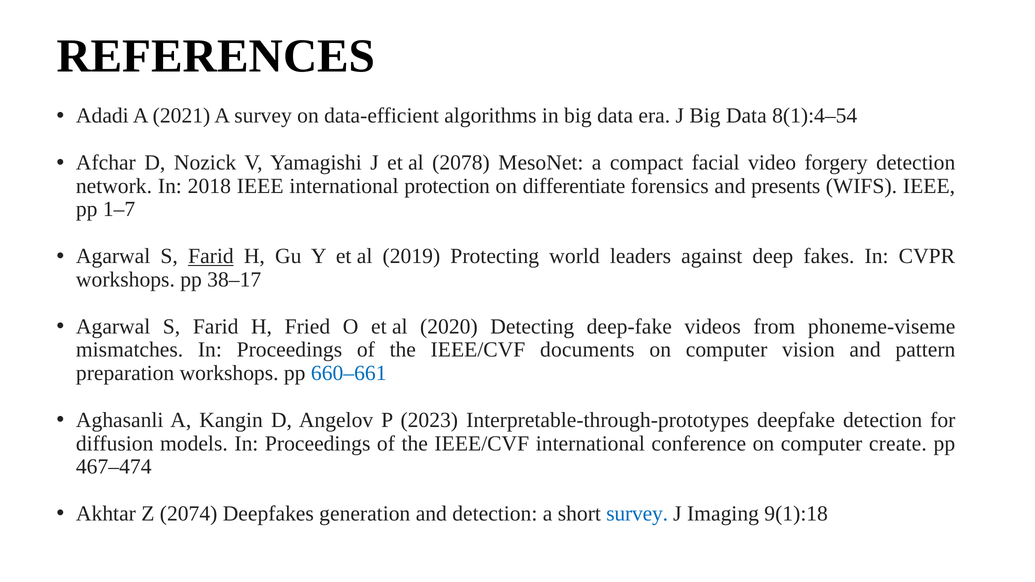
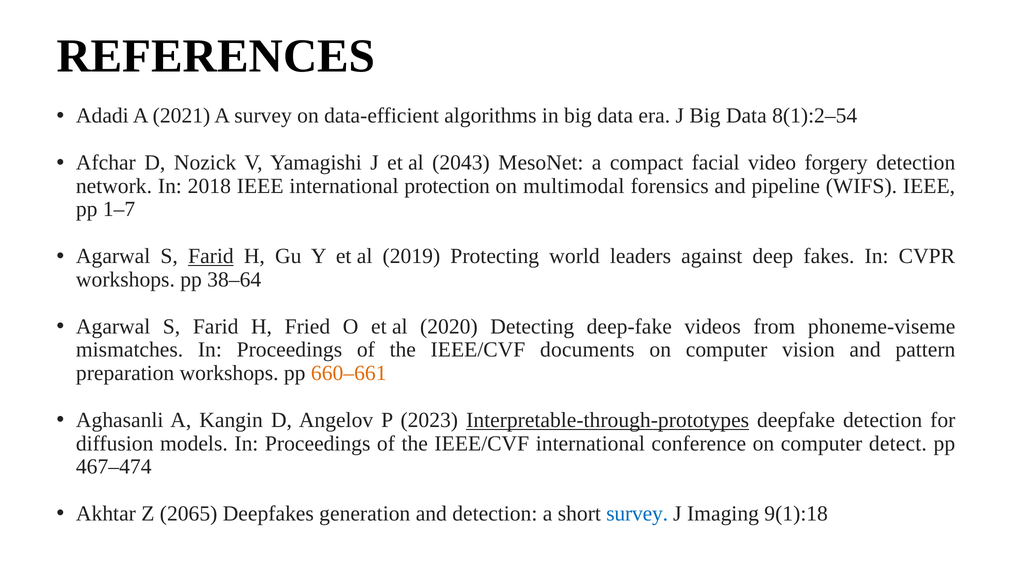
8(1):4–54: 8(1):4–54 -> 8(1):2–54
2078: 2078 -> 2043
differentiate: differentiate -> multimodal
presents: presents -> pipeline
38–17: 38–17 -> 38–64
660–661 colour: blue -> orange
Interpretable-through-prototypes underline: none -> present
create: create -> detect
2074: 2074 -> 2065
